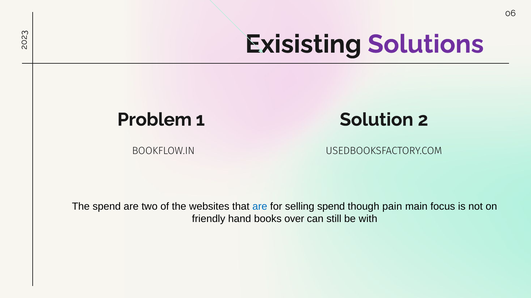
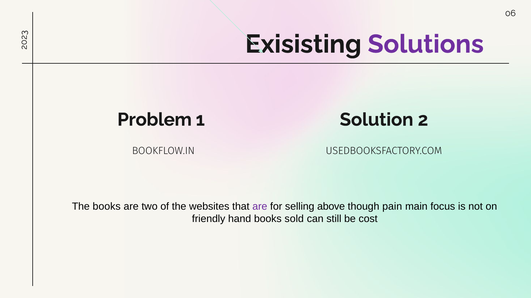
The spend: spend -> books
are at (260, 207) colour: blue -> purple
selling spend: spend -> above
over: over -> sold
with: with -> cost
